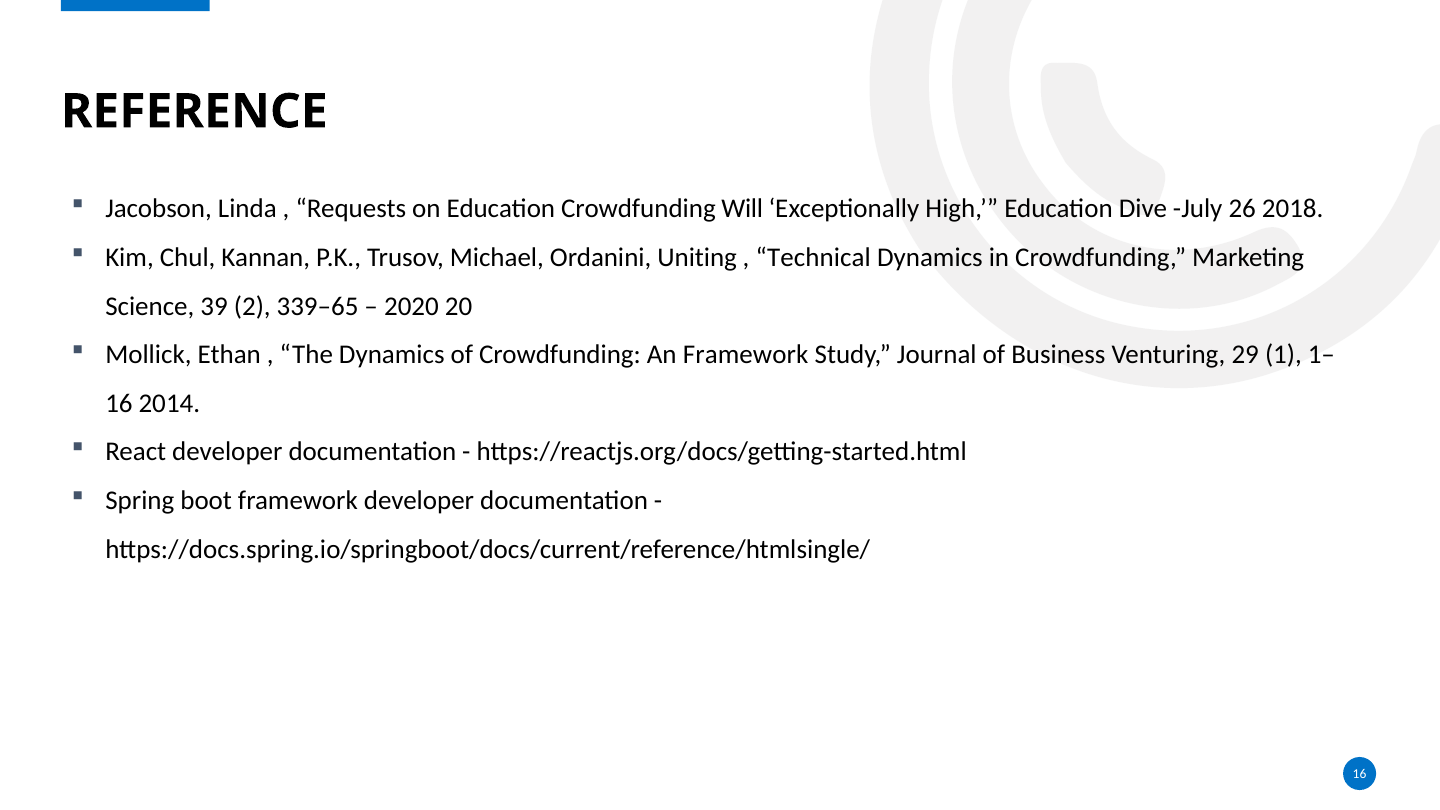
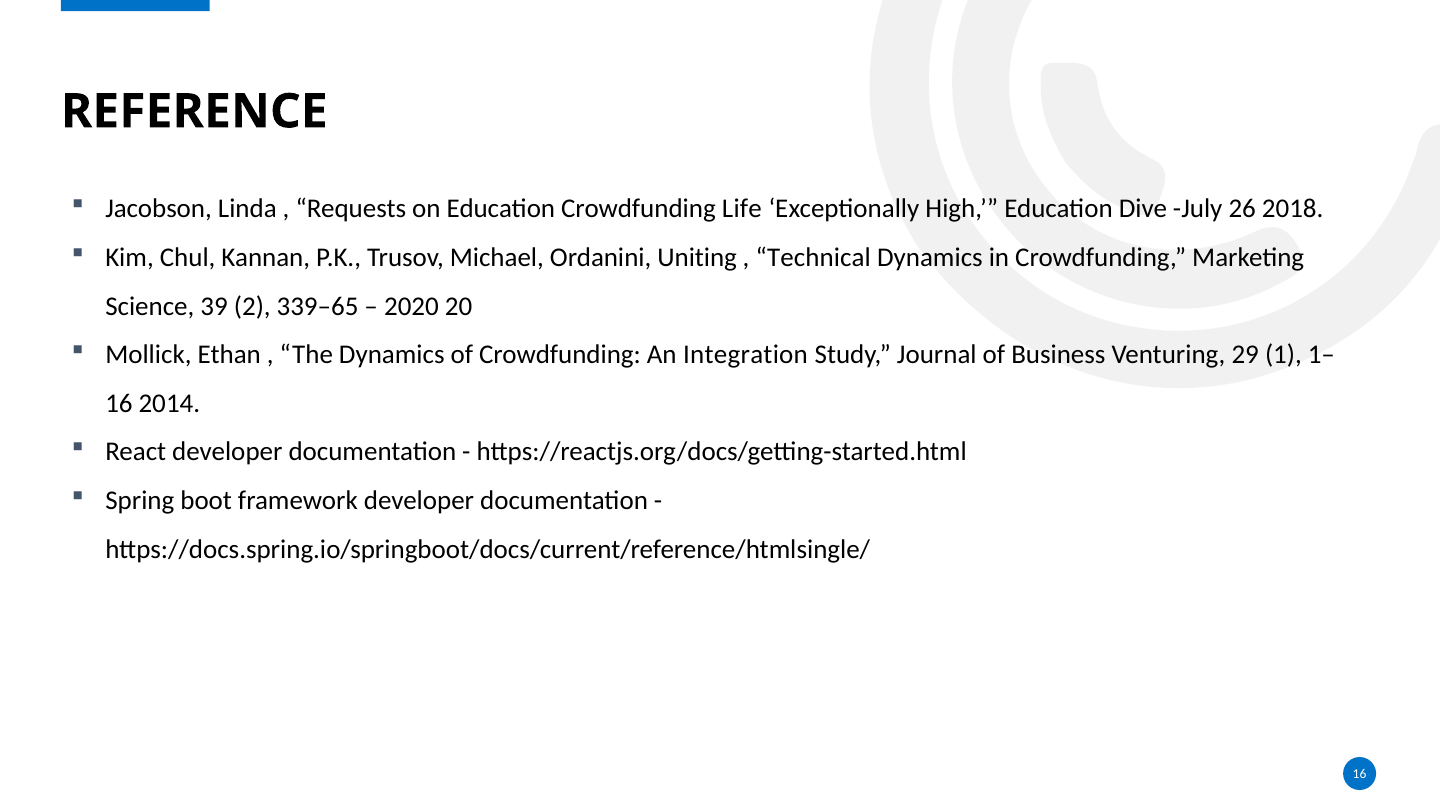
Will: Will -> Life
An Framework: Framework -> Integration
